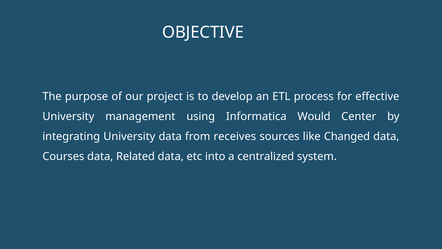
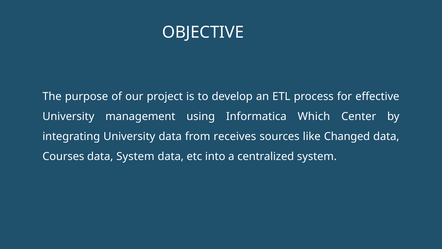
Would: Would -> Which
data Related: Related -> System
